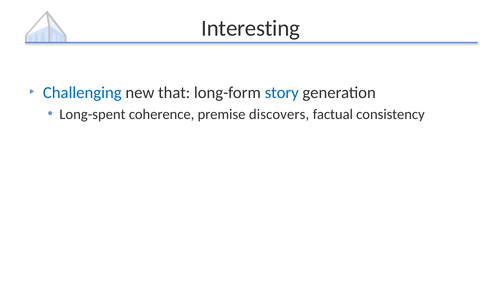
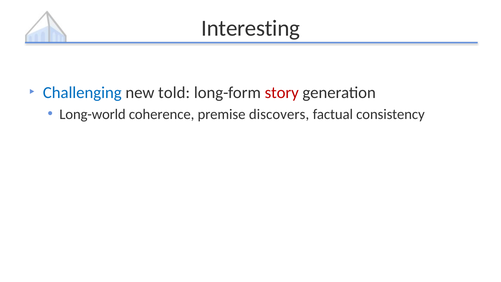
that: that -> told
story colour: blue -> red
Long-spent: Long-spent -> Long-world
